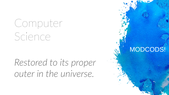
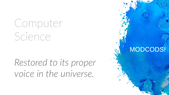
outer: outer -> voice
